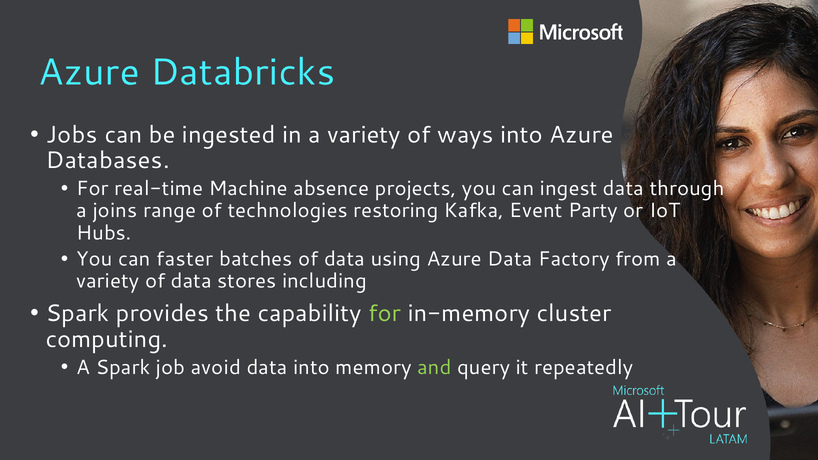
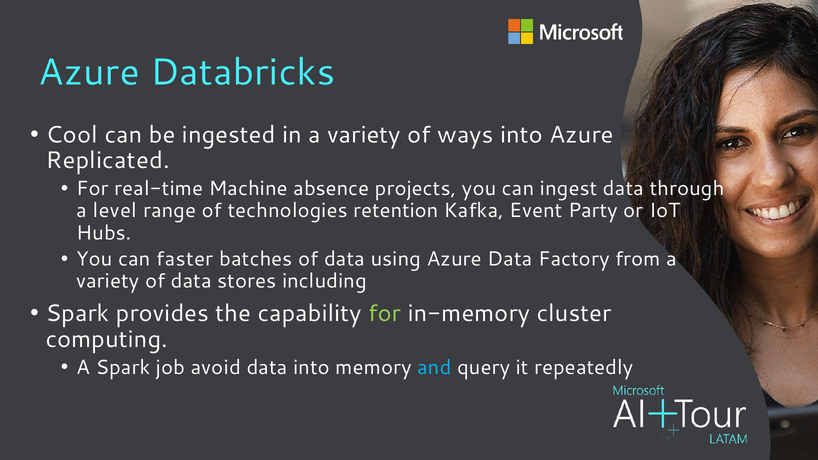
Jobs: Jobs -> Cool
Databases: Databases -> Replicated
joins: joins -> level
restoring: restoring -> retention
and colour: light green -> light blue
